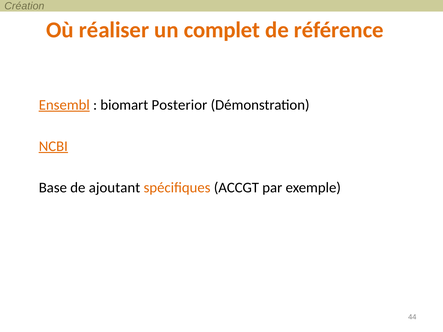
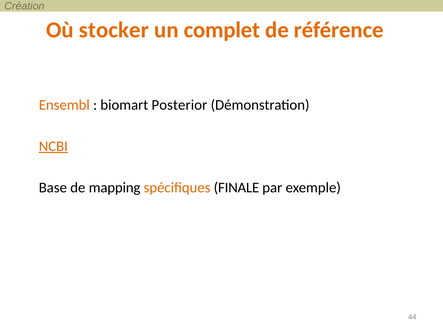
réaliser: réaliser -> stocker
Ensembl underline: present -> none
ajoutant: ajoutant -> mapping
ACCGT: ACCGT -> FINALE
